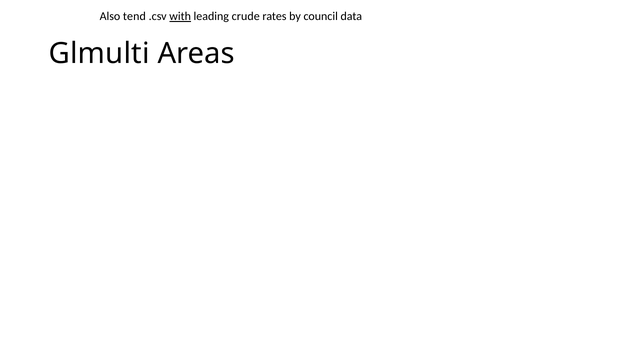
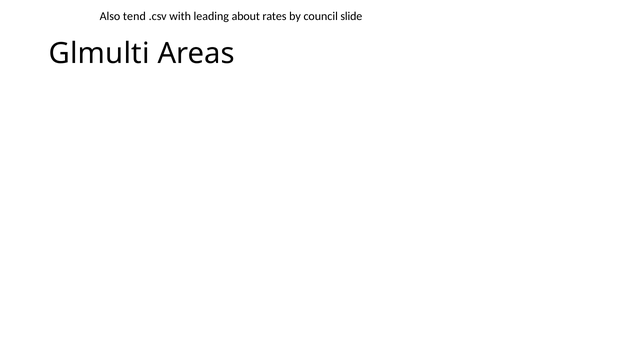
with underline: present -> none
crude: crude -> about
data: data -> slide
